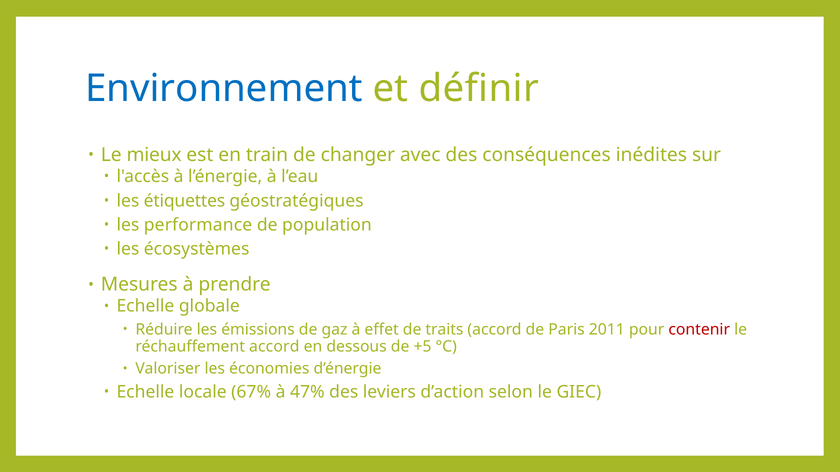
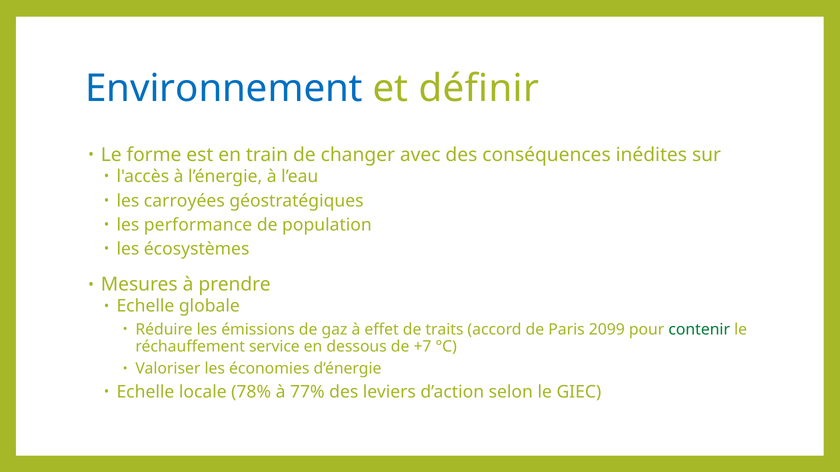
mieux: mieux -> forme
étiquettes: étiquettes -> carroyées
2011: 2011 -> 2099
contenir colour: red -> green
réchauffement accord: accord -> service
+5: +5 -> +7
67%: 67% -> 78%
47%: 47% -> 77%
